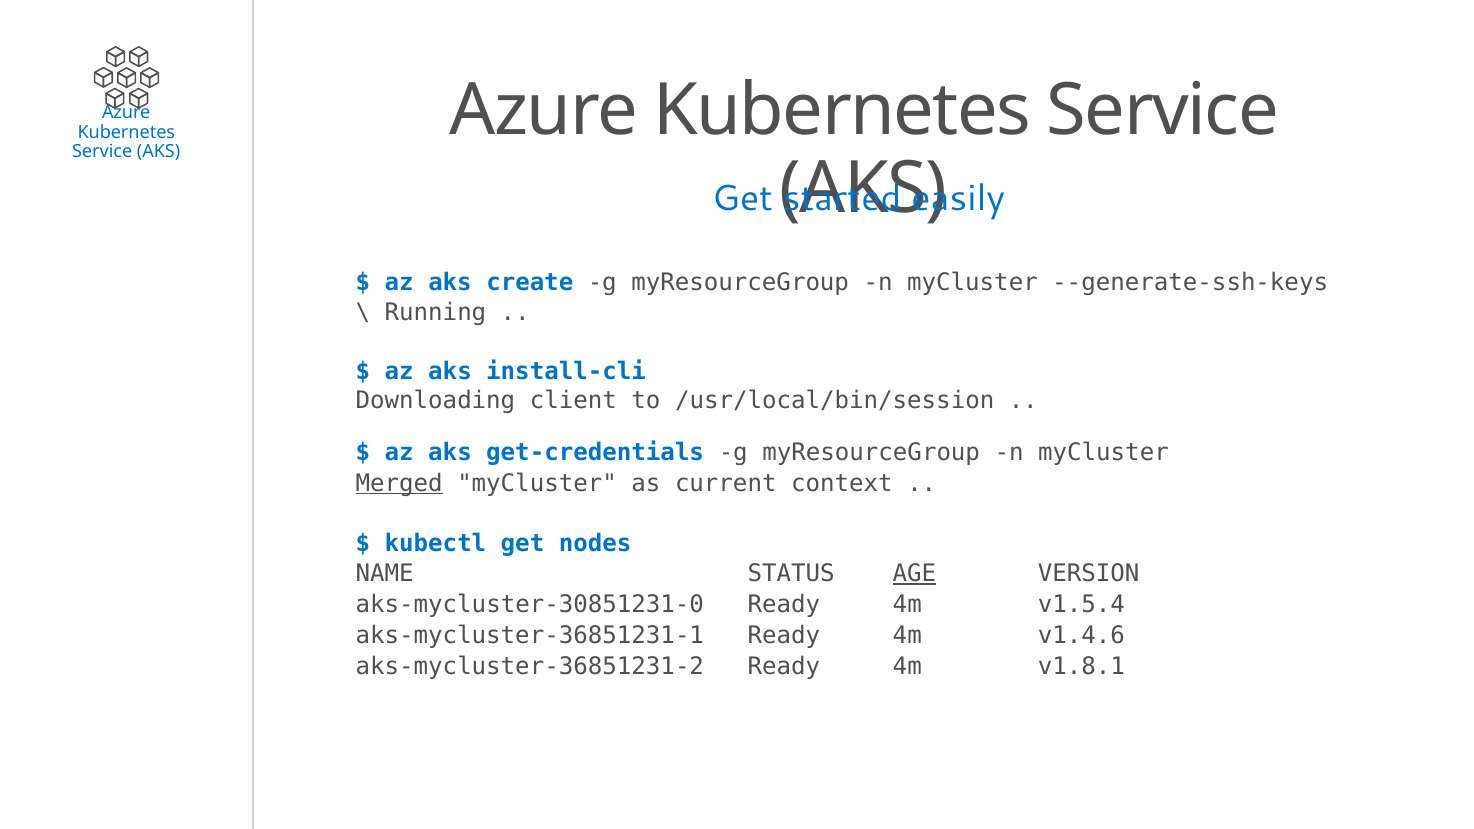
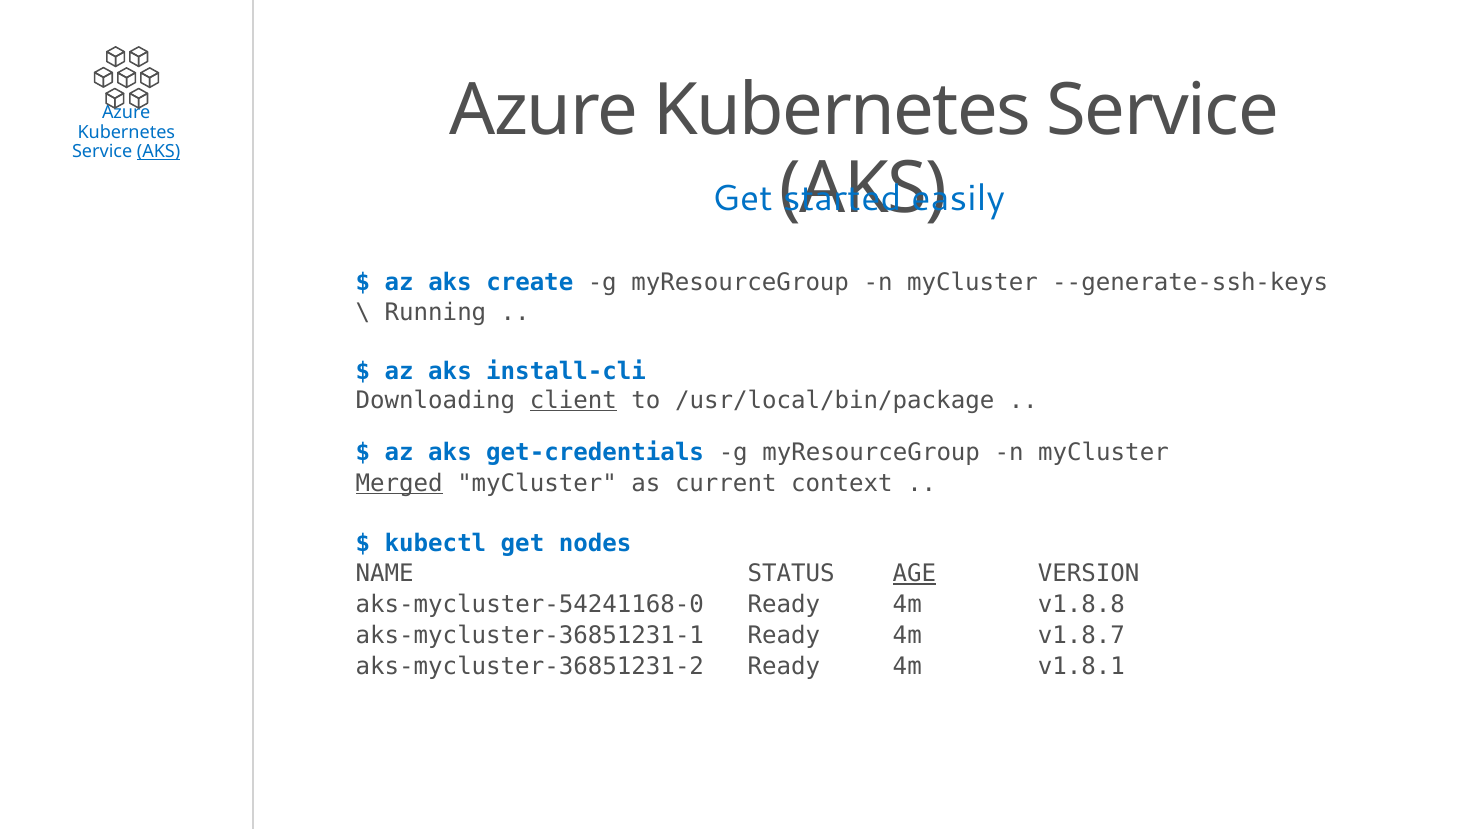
AKS at (159, 152) underline: none -> present
client underline: none -> present
/usr/local/bin/session: /usr/local/bin/session -> /usr/local/bin/package
aks-mycluster-30851231-0: aks-mycluster-30851231-0 -> aks-mycluster-54241168-0
v1.5.4: v1.5.4 -> v1.8.8
v1.4.6: v1.4.6 -> v1.8.7
